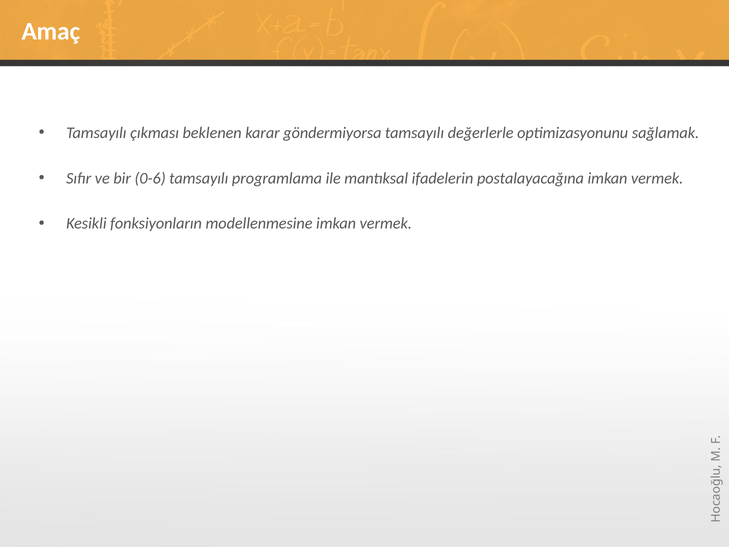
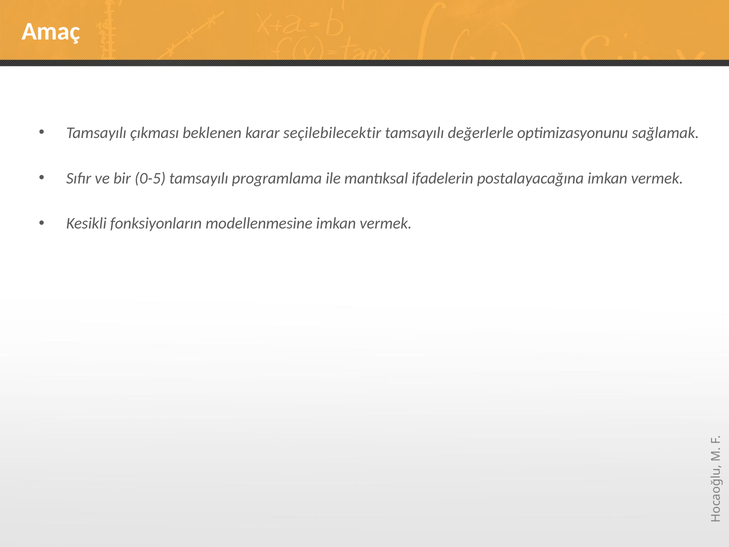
göndermiyorsa: göndermiyorsa -> seçilebilecektir
0-6: 0-6 -> 0-5
